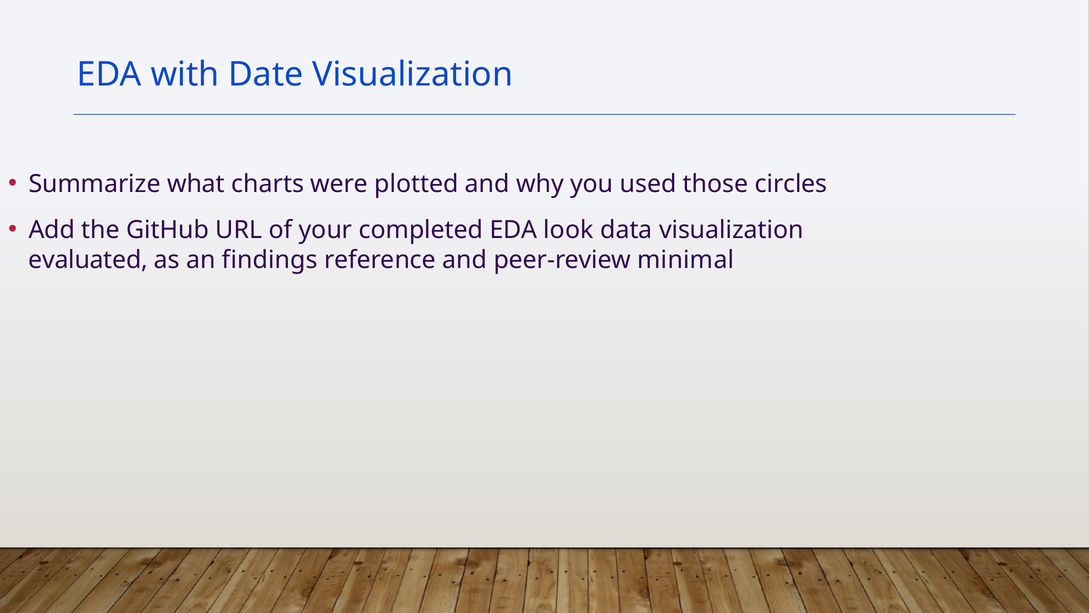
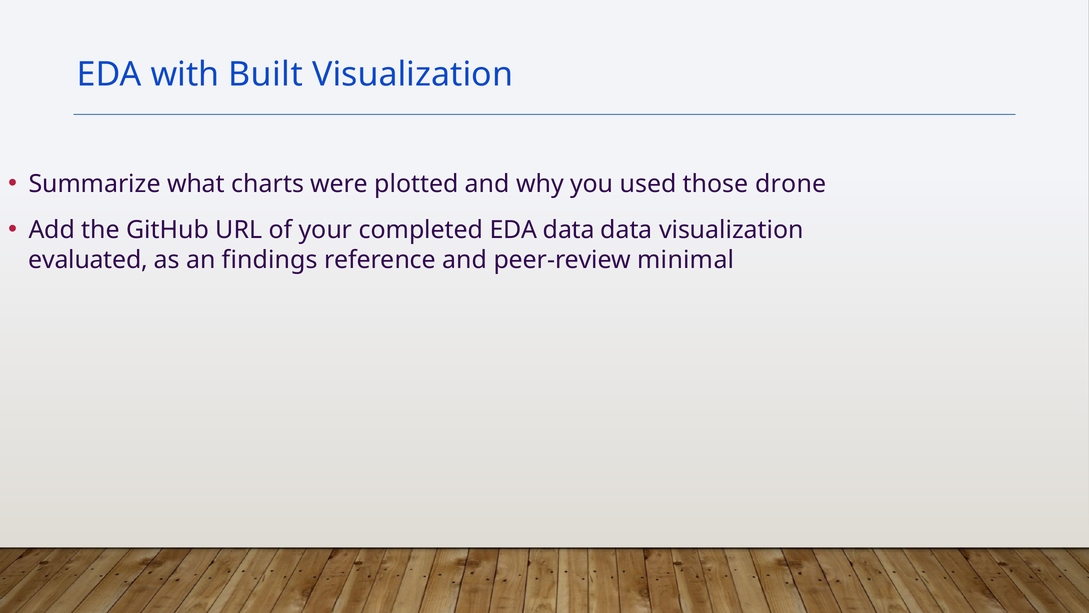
Date: Date -> Built
circles: circles -> drone
EDA look: look -> data
